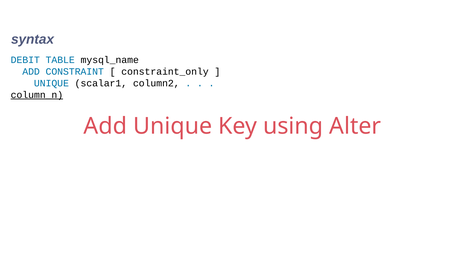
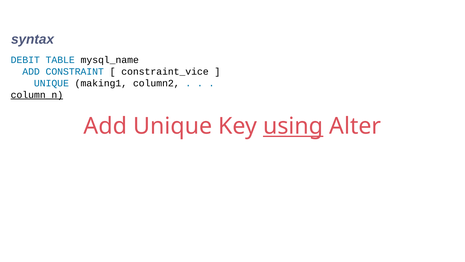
constraint_only: constraint_only -> constraint_vice
scalar1: scalar1 -> making1
using underline: none -> present
